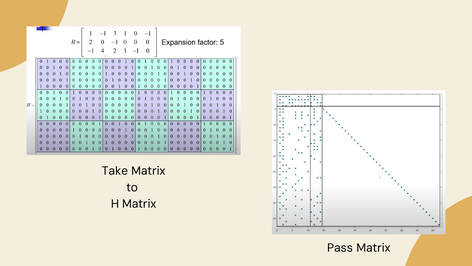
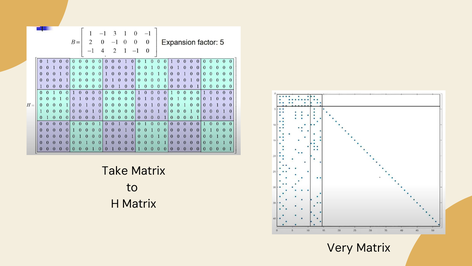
Pass: Pass -> Very
